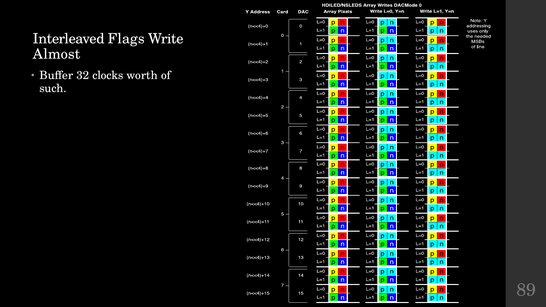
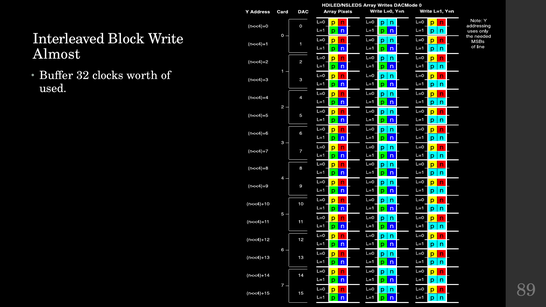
Flags: Flags -> Block
such: such -> used
